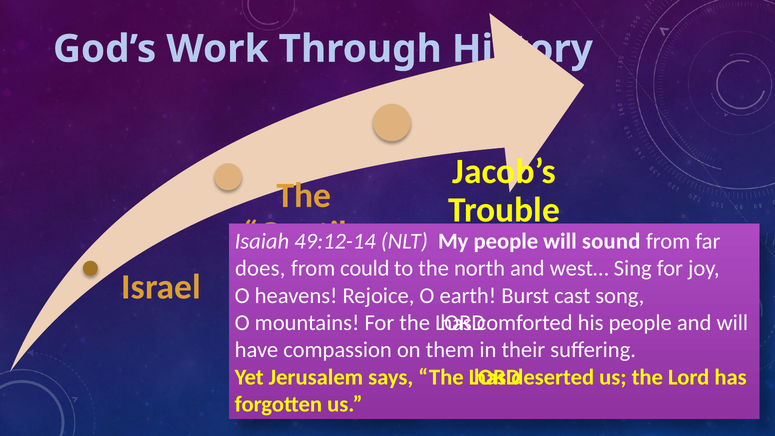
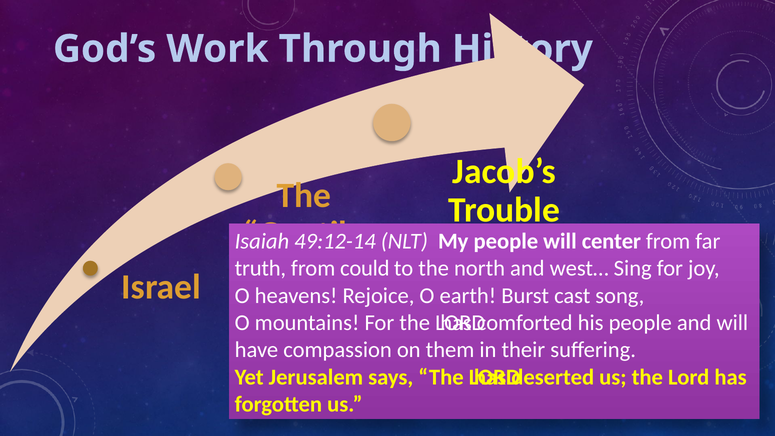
sound: sound -> center
does: does -> truth
